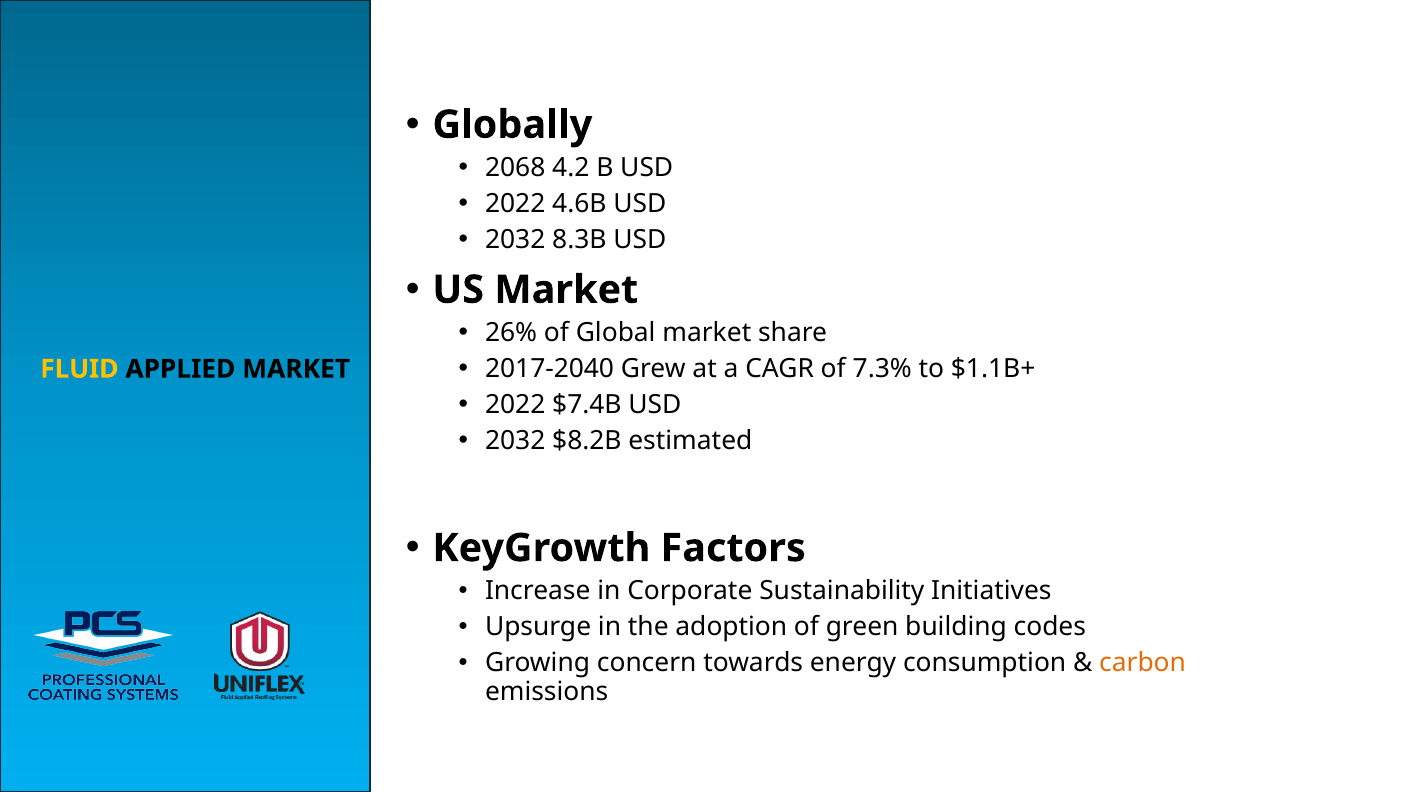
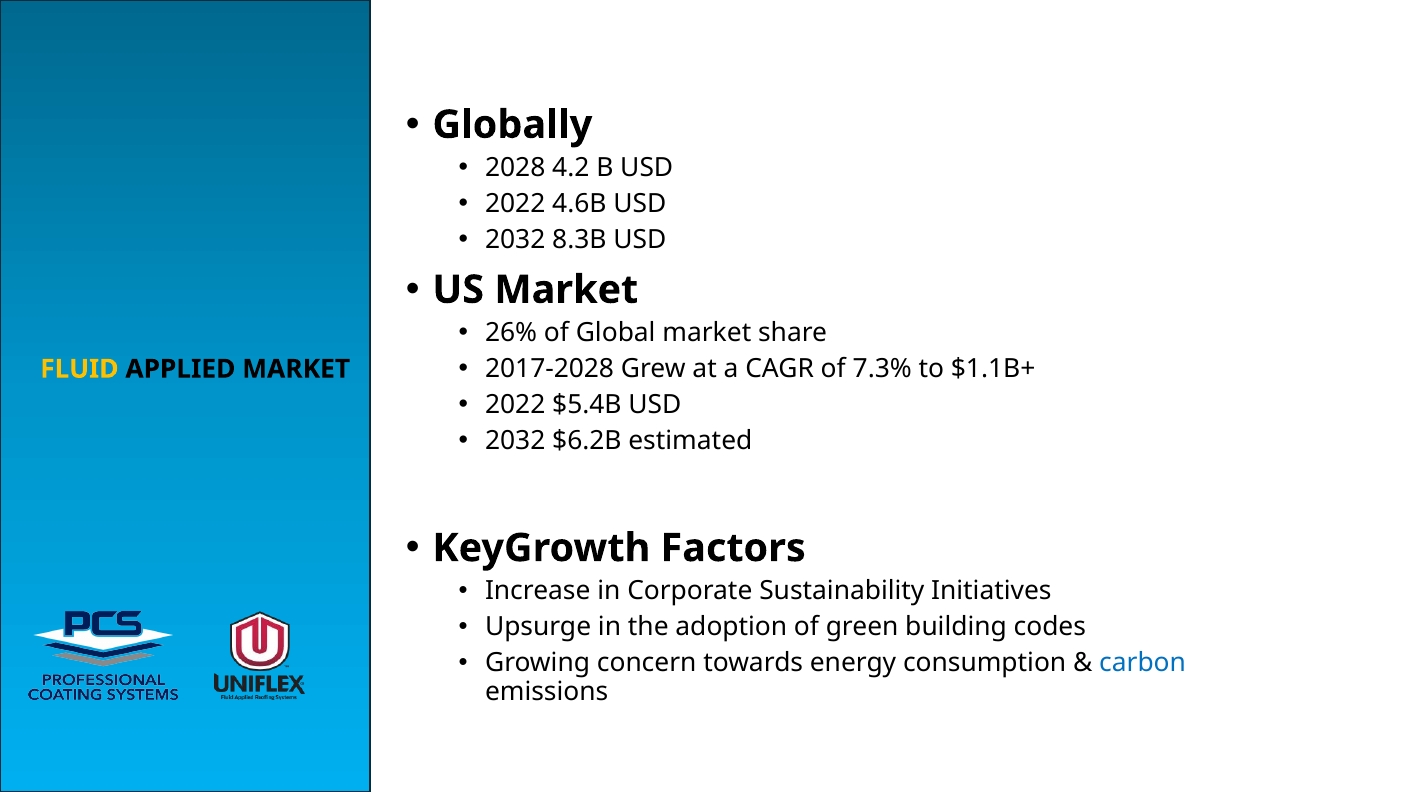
2068: 2068 -> 2028
2017-2040: 2017-2040 -> 2017-2028
$7.4B: $7.4B -> $5.4B
$8.2B: $8.2B -> $6.2B
carbon colour: orange -> blue
